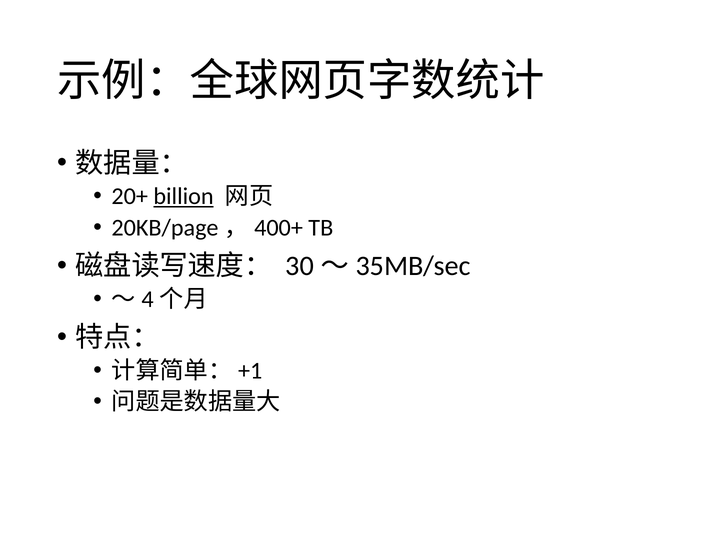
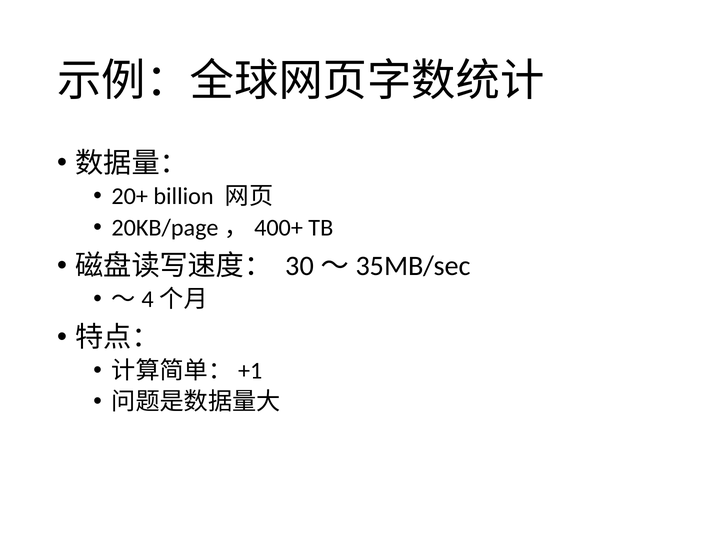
billion underline: present -> none
